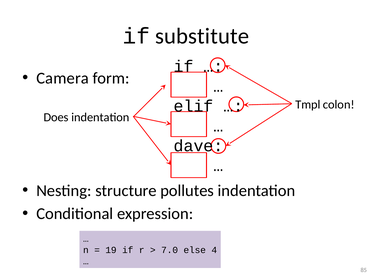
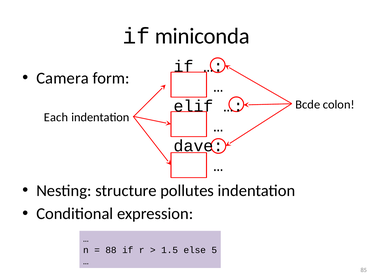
substitute: substitute -> miniconda
Tmpl: Tmpl -> Bcde
Does: Does -> Each
19: 19 -> 88
7.0: 7.0 -> 1.5
4: 4 -> 5
